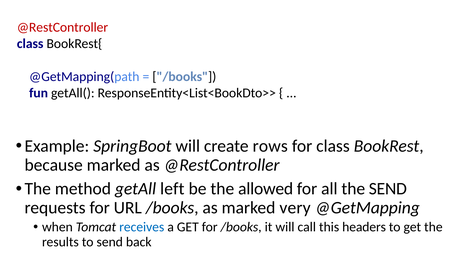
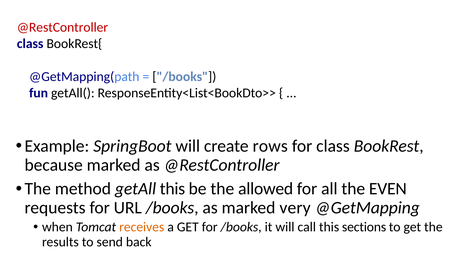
getAll left: left -> this
the SEND: SEND -> EVEN
receives colour: blue -> orange
headers: headers -> sections
